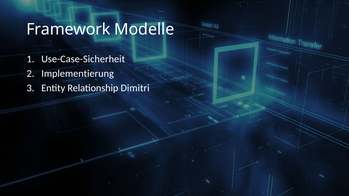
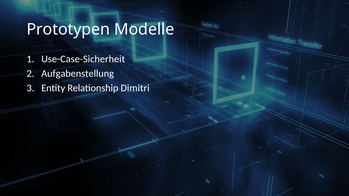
Framework: Framework -> Prototypen
Implementierung: Implementierung -> Aufgabenstellung
